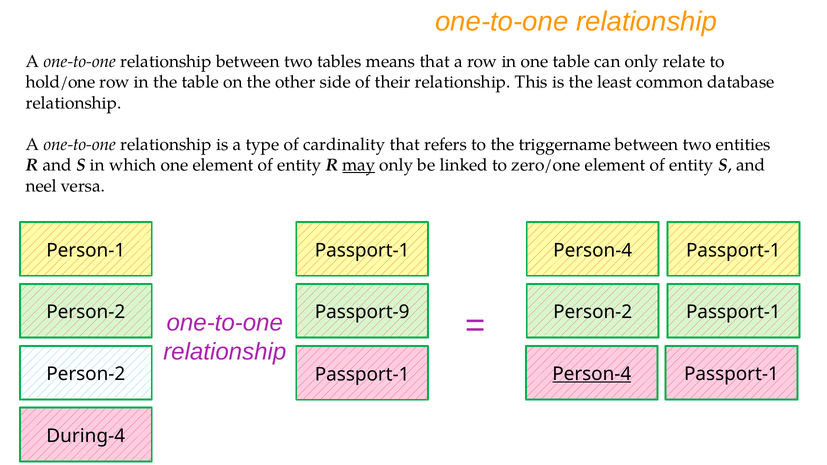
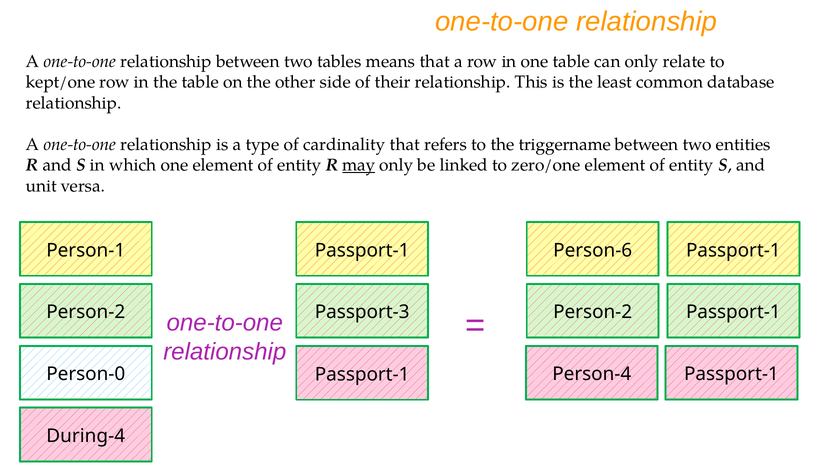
hold/one: hold/one -> kept/one
neel: neel -> unit
Person-1 Passport-1 Person-4: Person-4 -> Person-6
Passport-9: Passport-9 -> Passport-3
Person-2 at (86, 374): Person-2 -> Person-0
Person-4 at (592, 374) underline: present -> none
